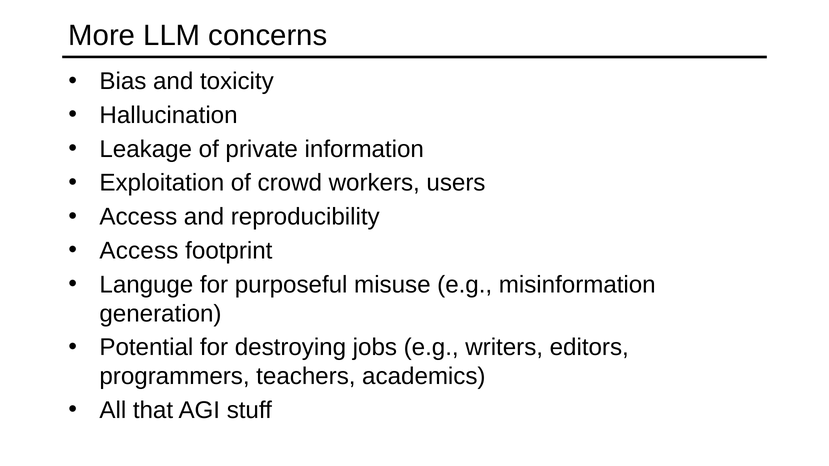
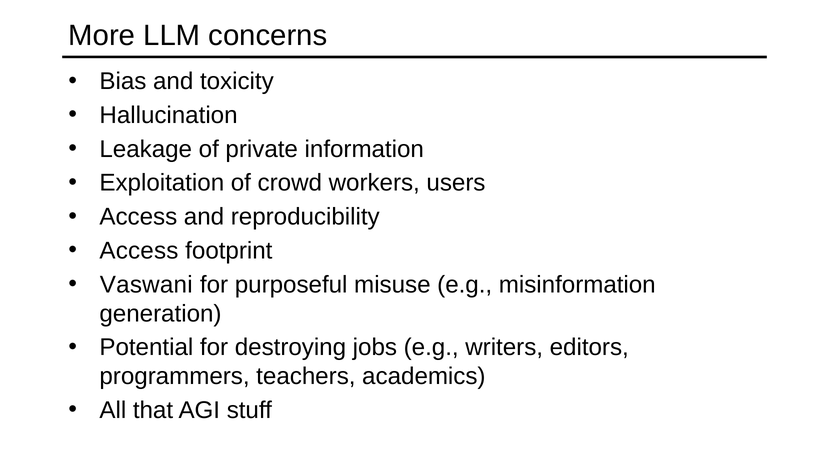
Languge: Languge -> Vaswani
